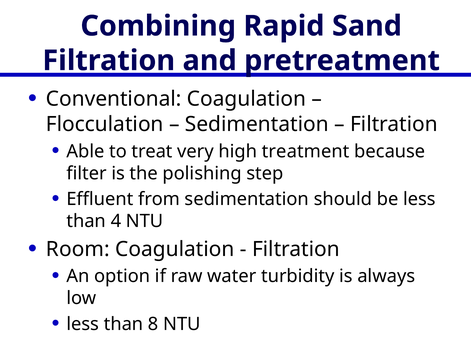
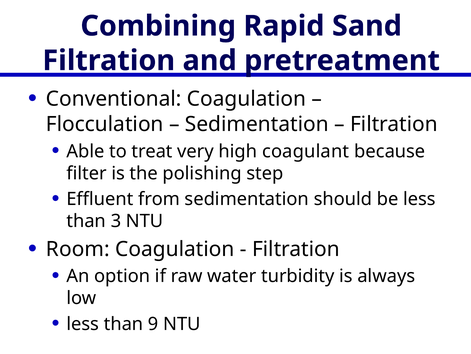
treatment: treatment -> coagulant
4: 4 -> 3
8: 8 -> 9
